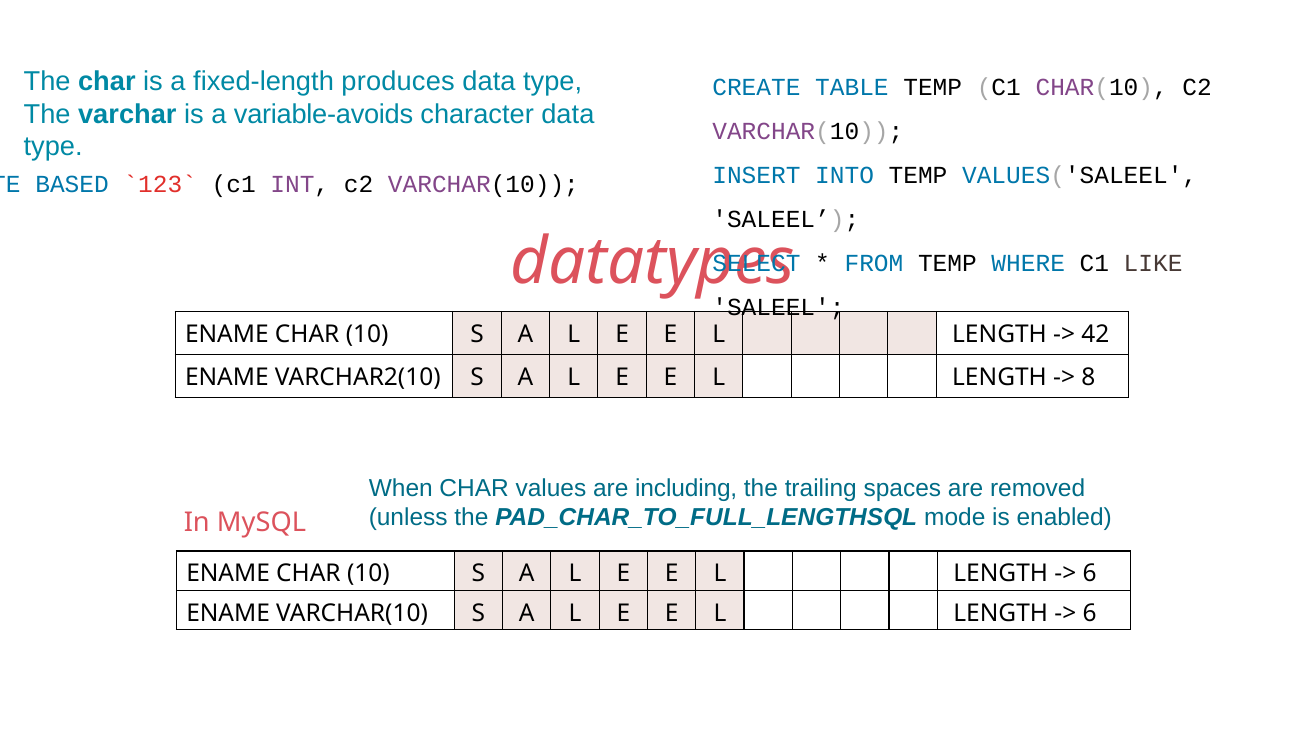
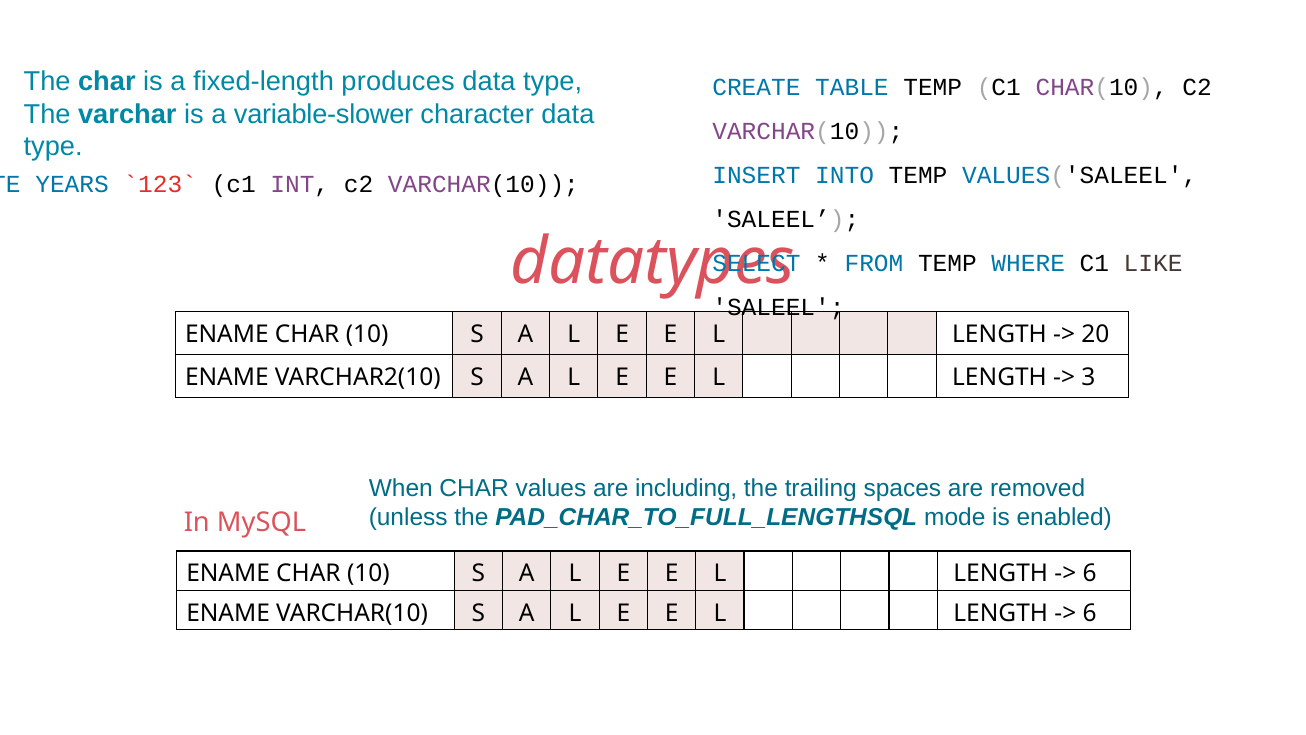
variable-avoids: variable-avoids -> variable-slower
BASED: BASED -> YEARS
42: 42 -> 20
8: 8 -> 3
